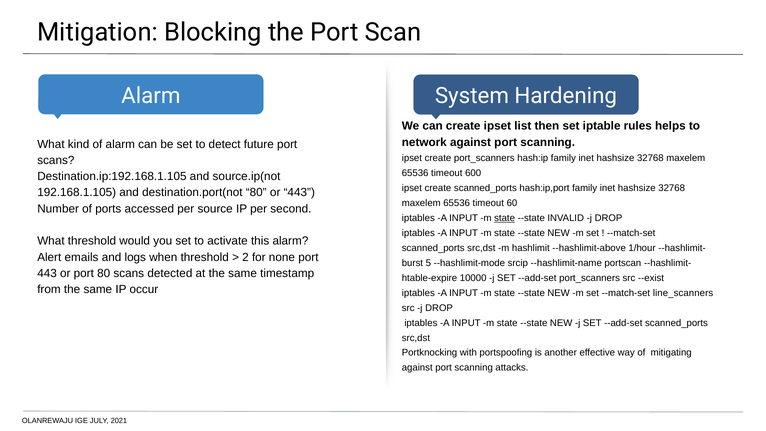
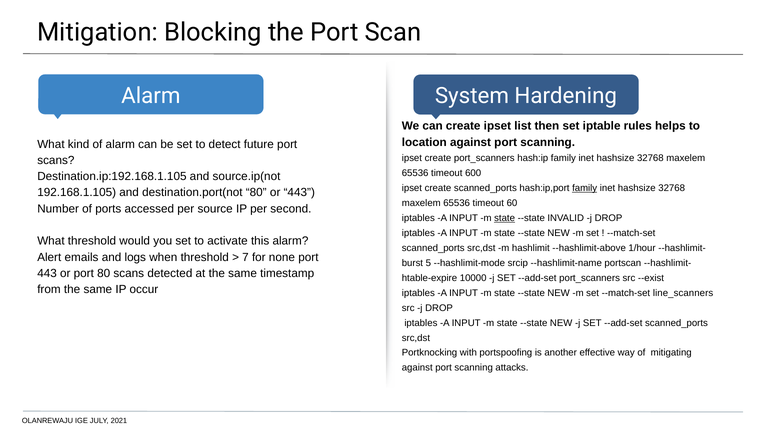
network: network -> location
family at (585, 188) underline: none -> present
2: 2 -> 7
